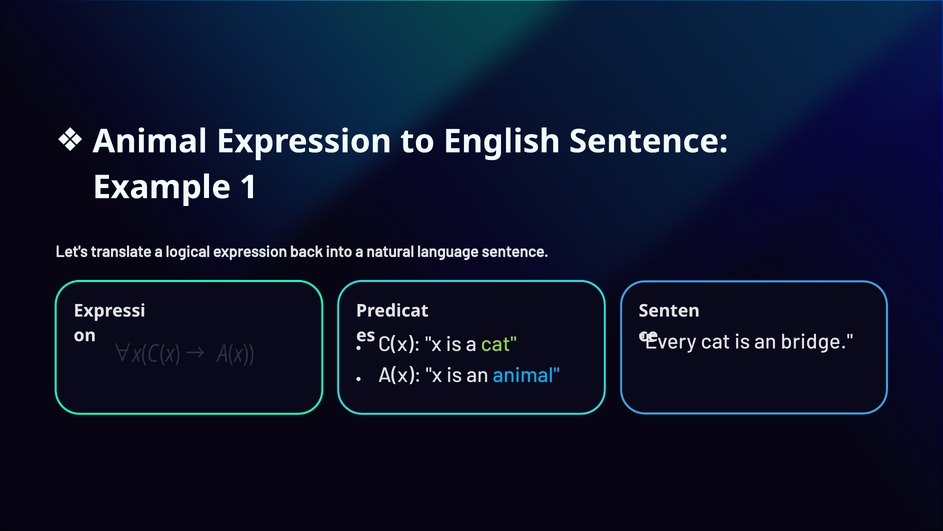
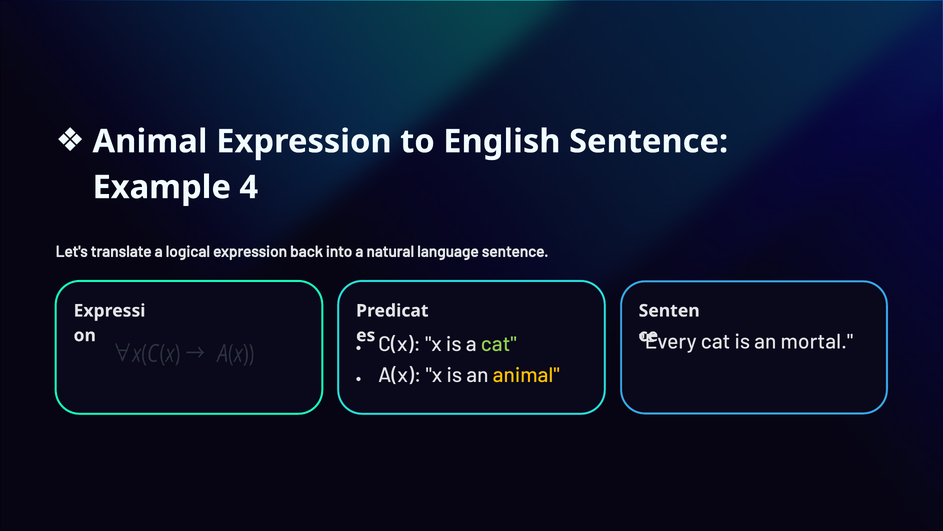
1: 1 -> 4
bridge: bridge -> mortal
animal at (526, 375) colour: light blue -> yellow
